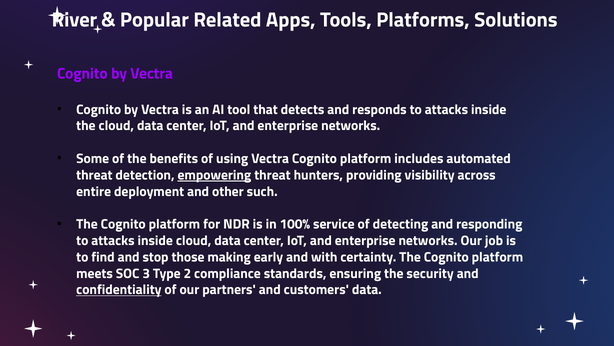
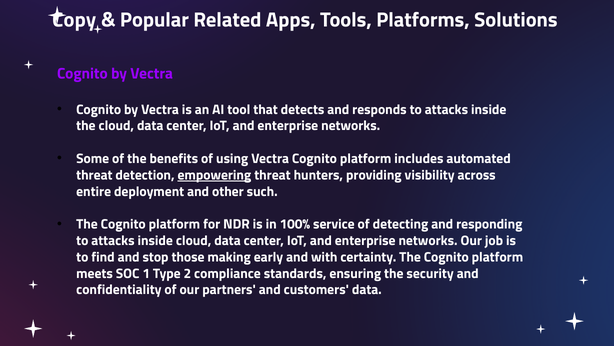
River: River -> Copy
3: 3 -> 1
confidentiality underline: present -> none
